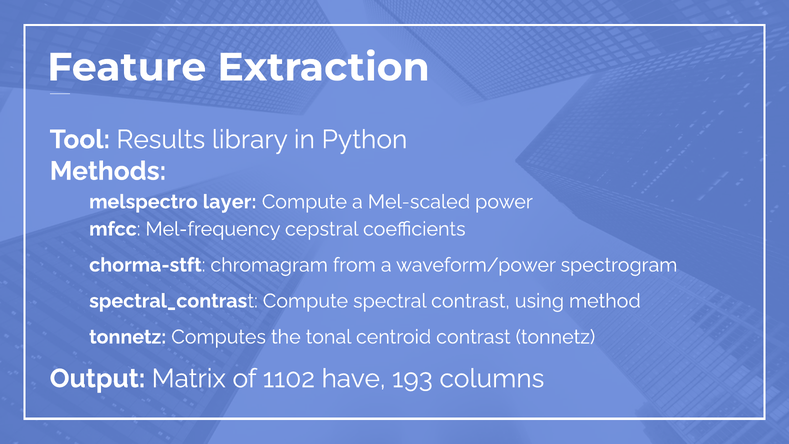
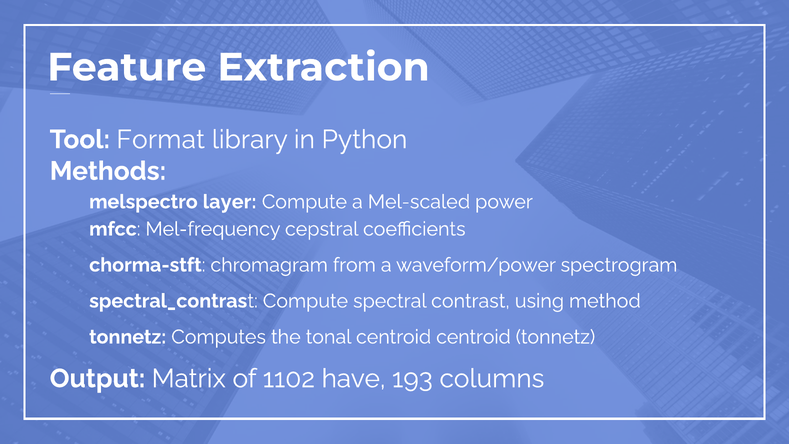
Results: Results -> Format
centroid contrast: contrast -> centroid
